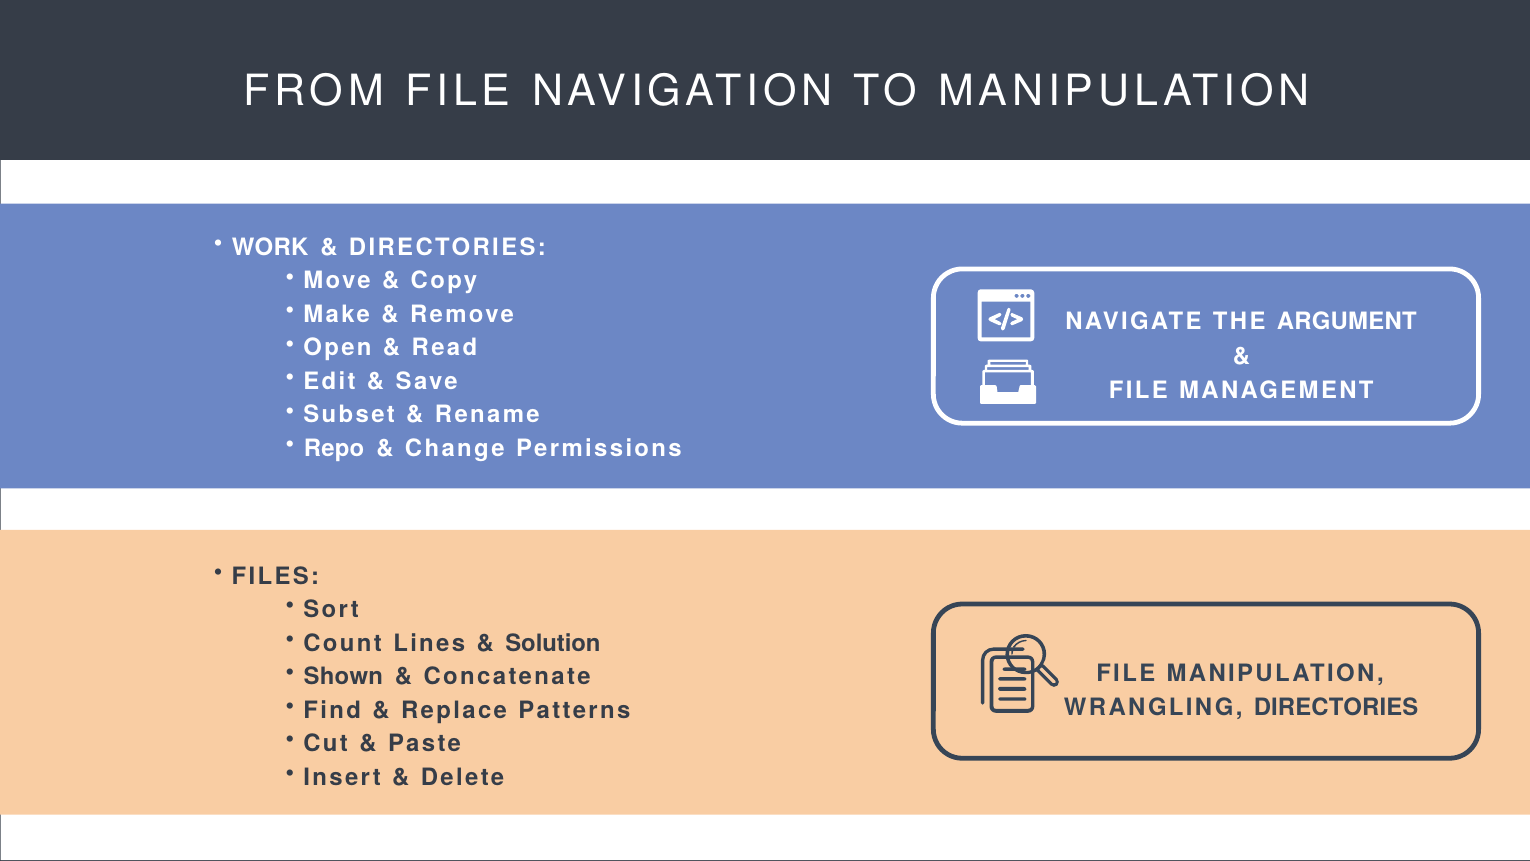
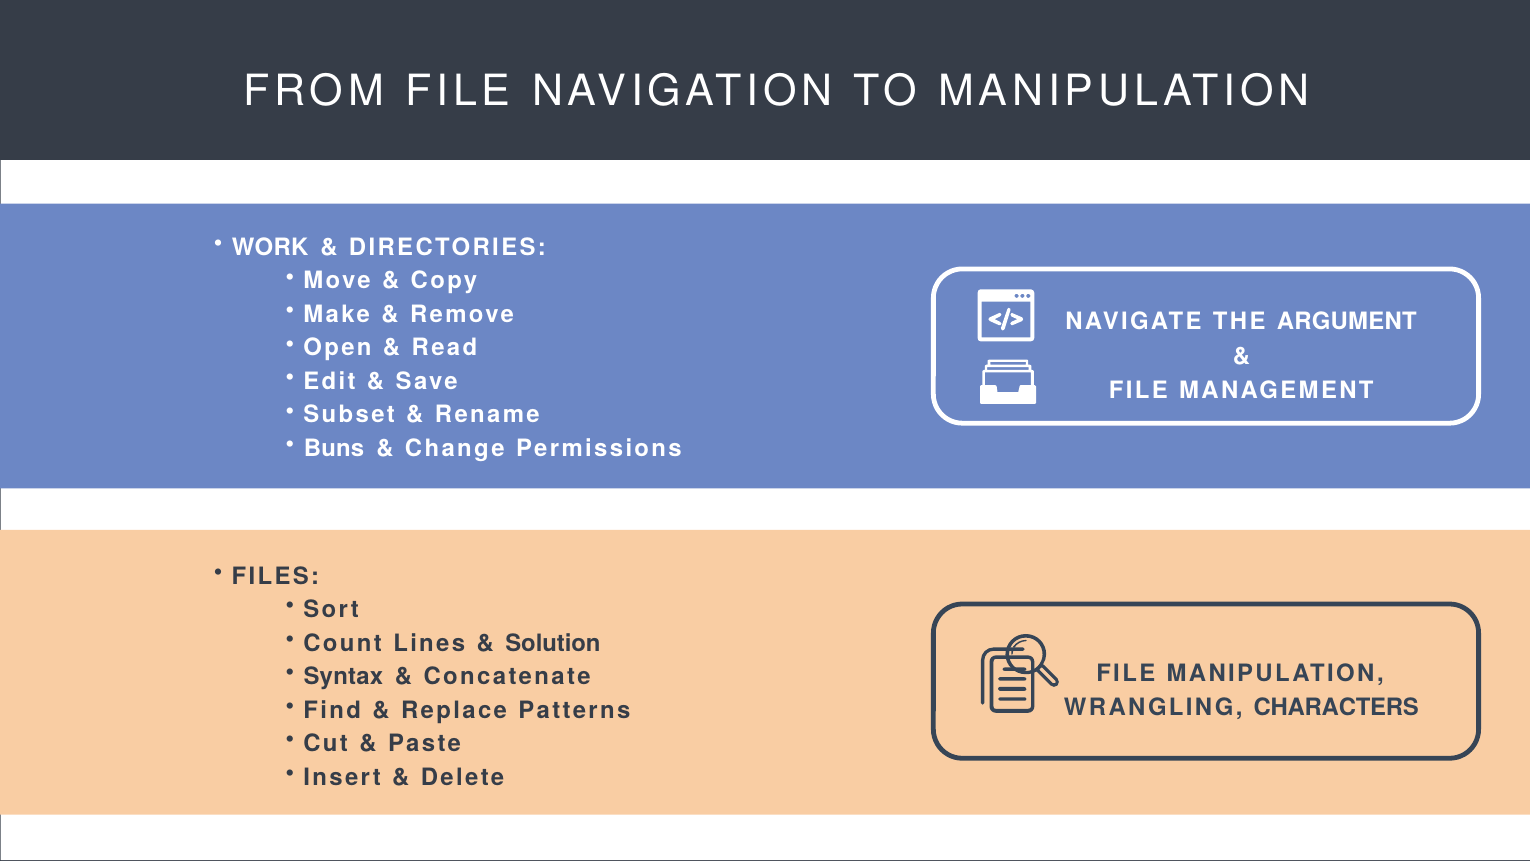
Repo: Repo -> Buns
Shown: Shown -> Syntax
WRANGLING DIRECTORIES: DIRECTORIES -> CHARACTERS
